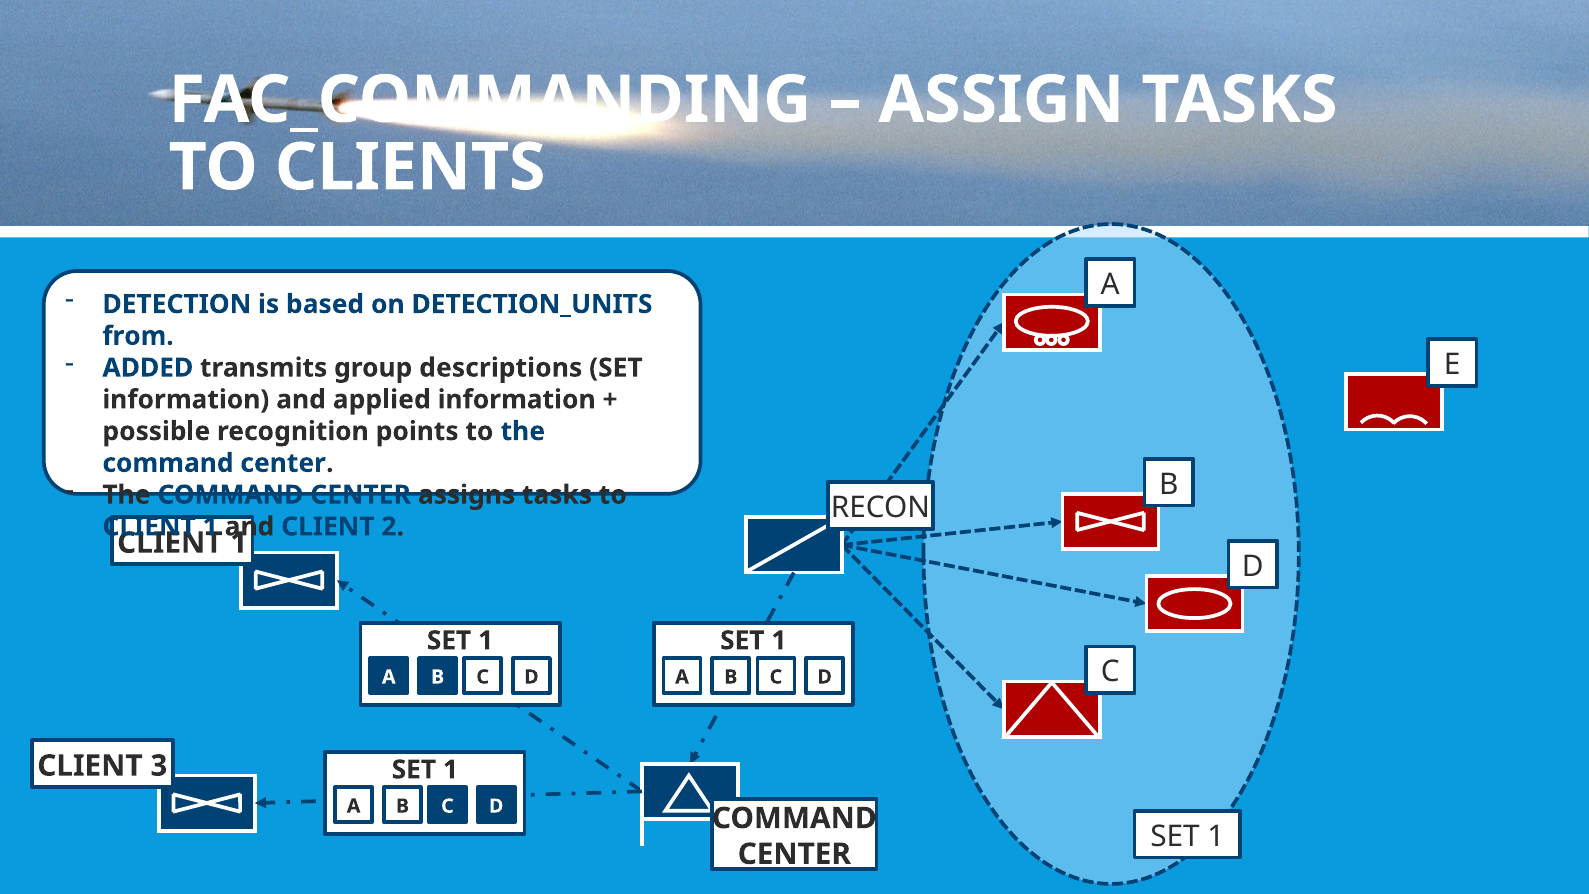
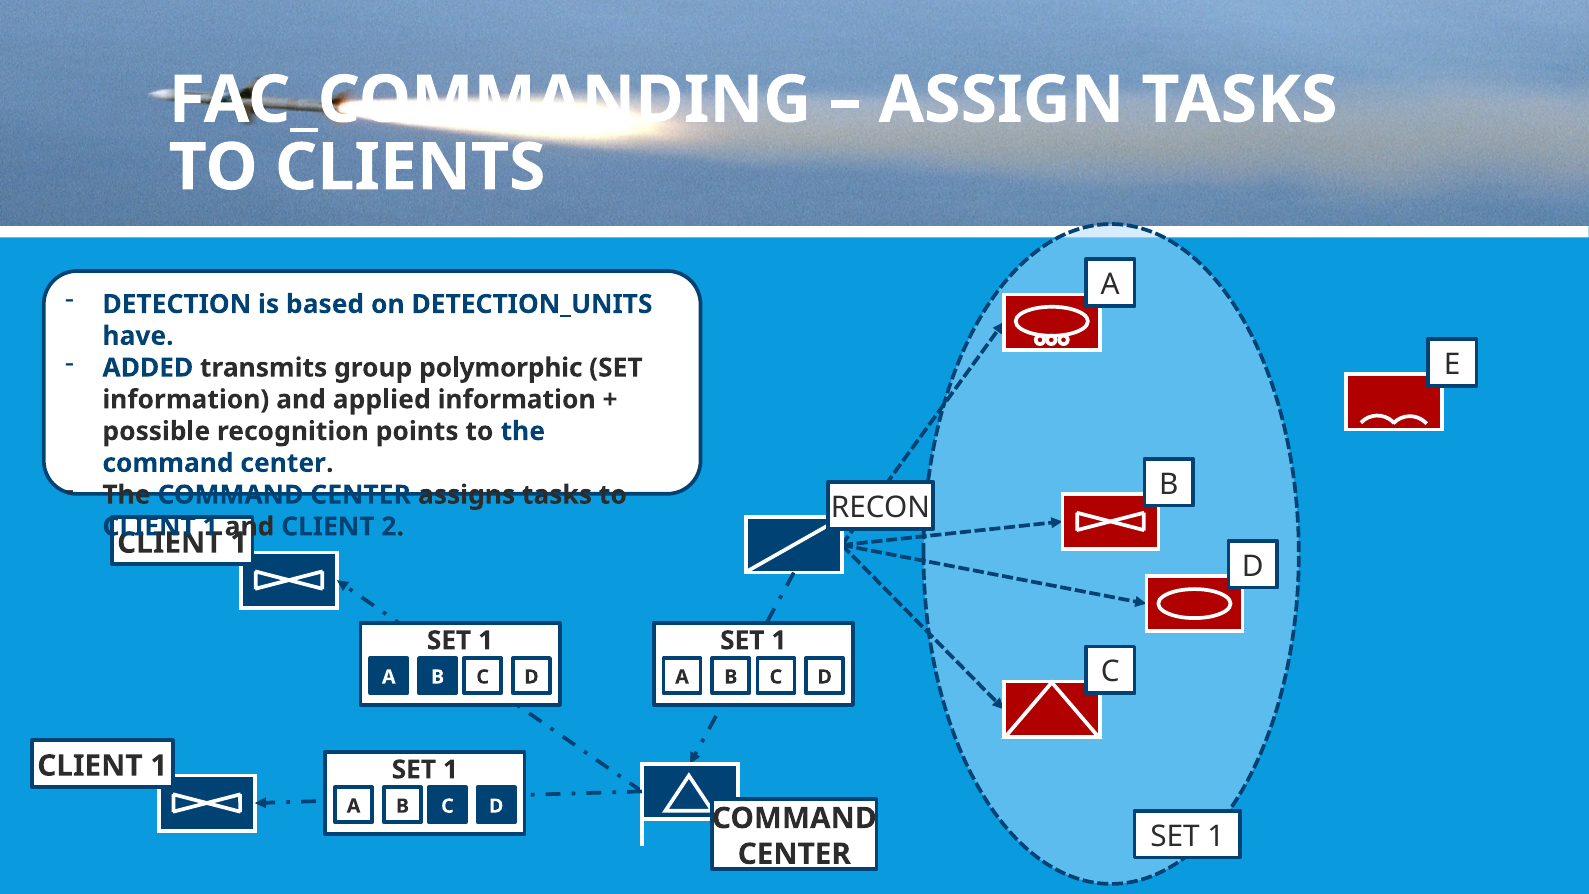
from: from -> have
descriptions: descriptions -> polymorphic
3 at (159, 766): 3 -> 1
